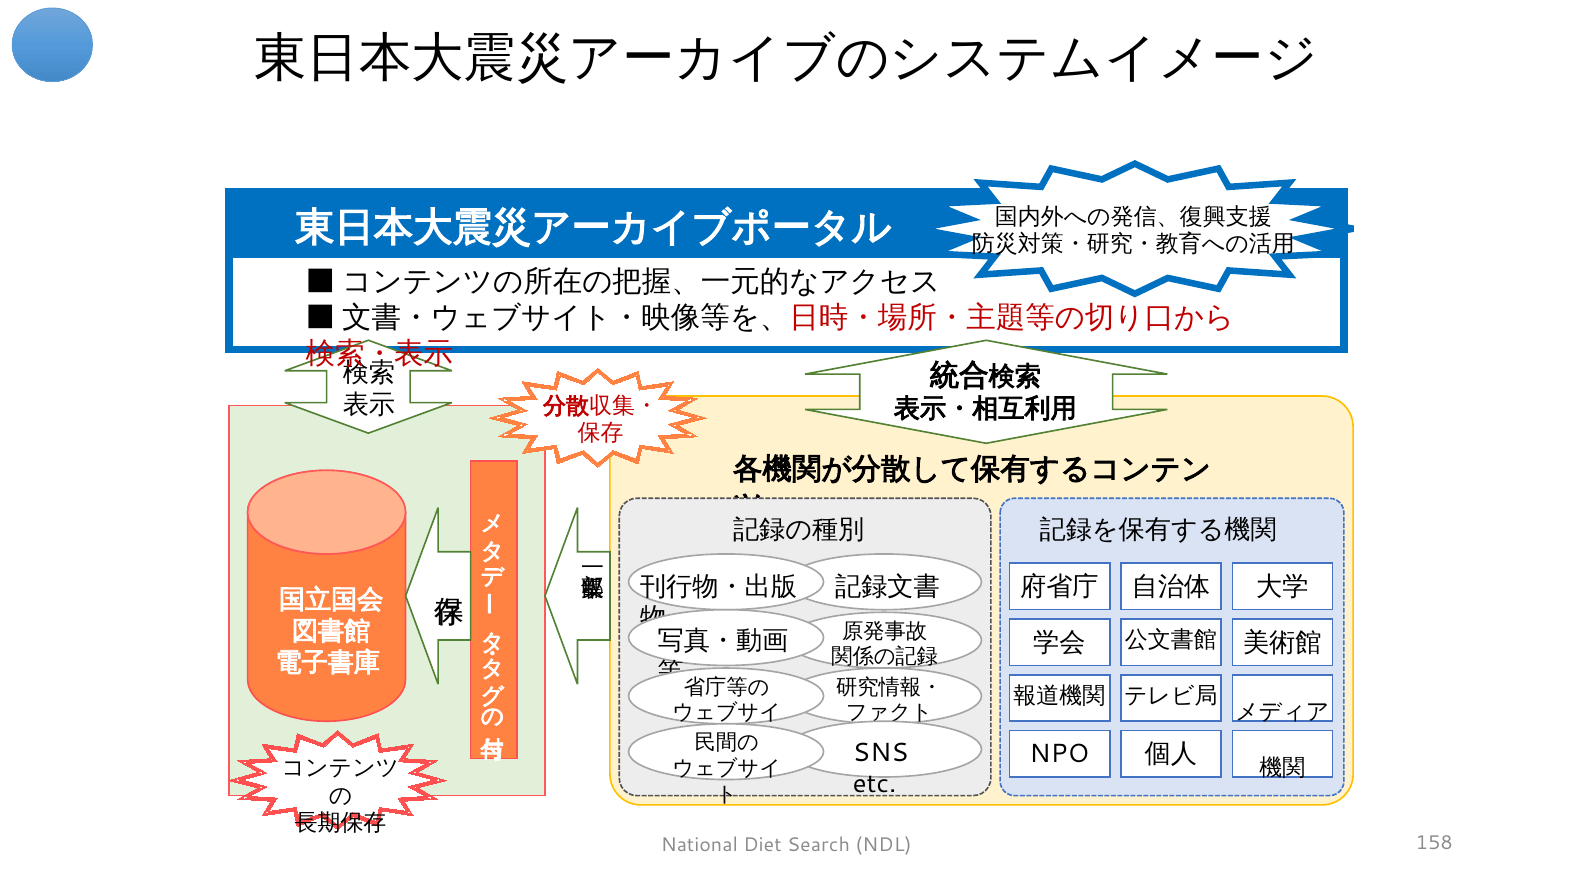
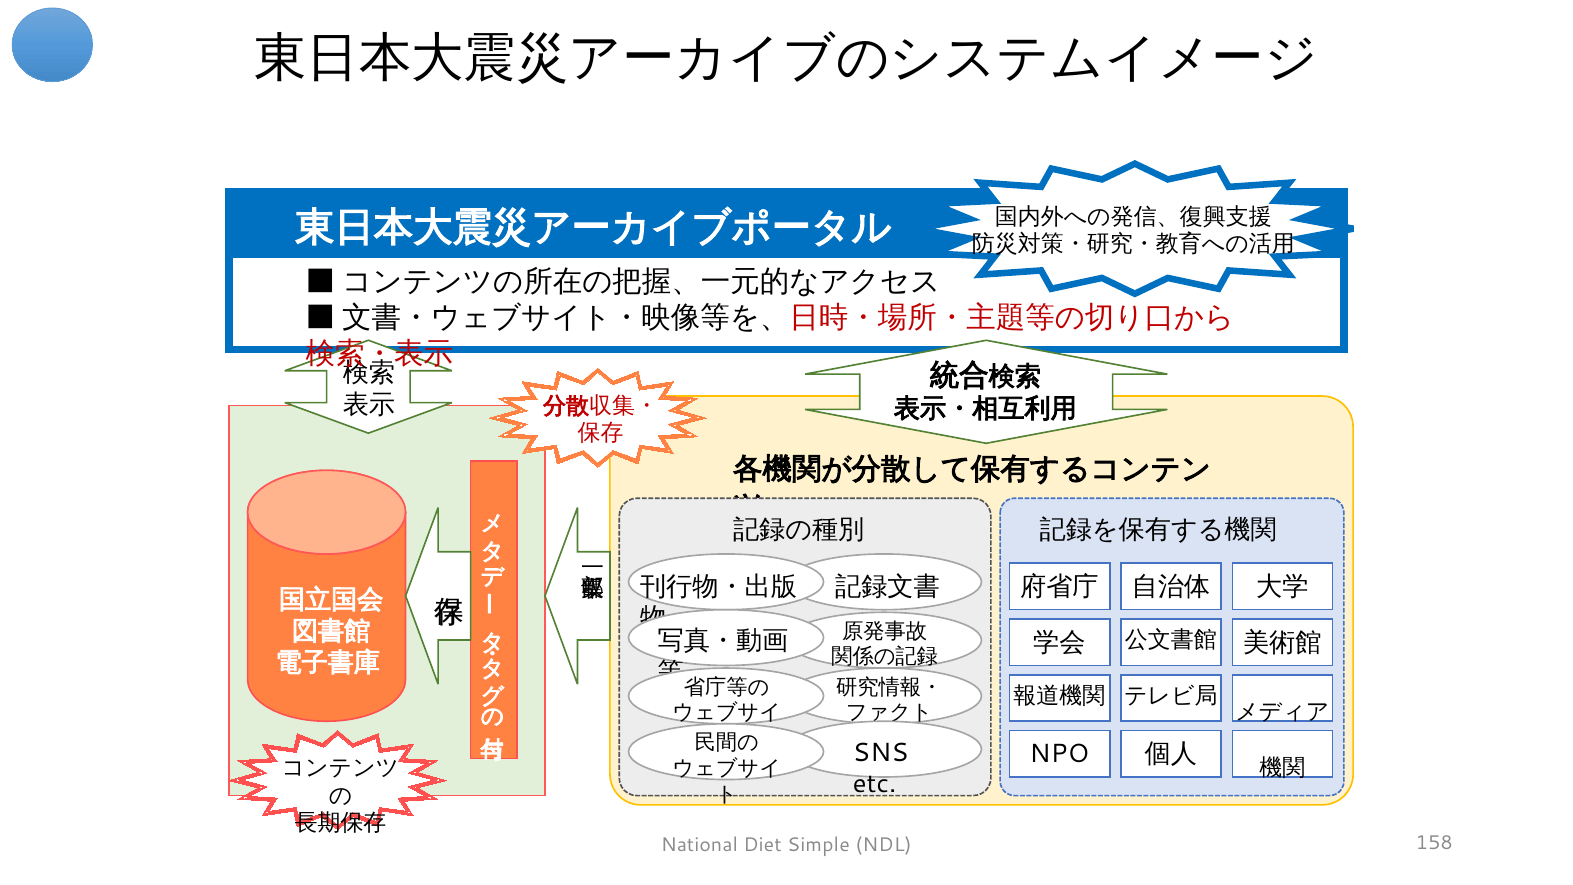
Search: Search -> Simple
